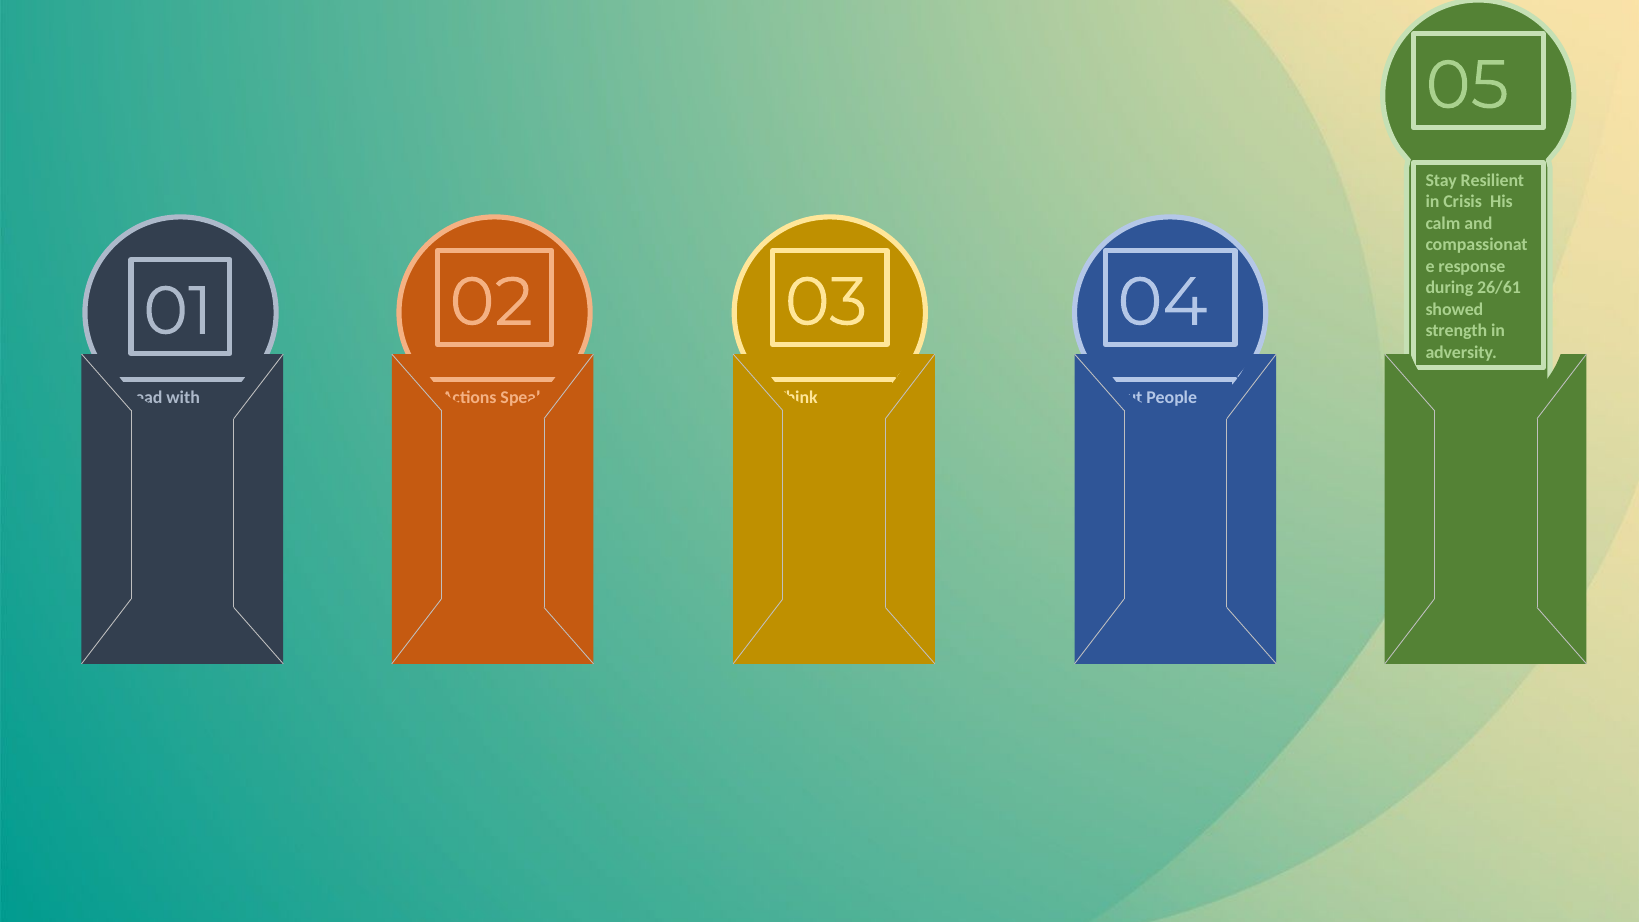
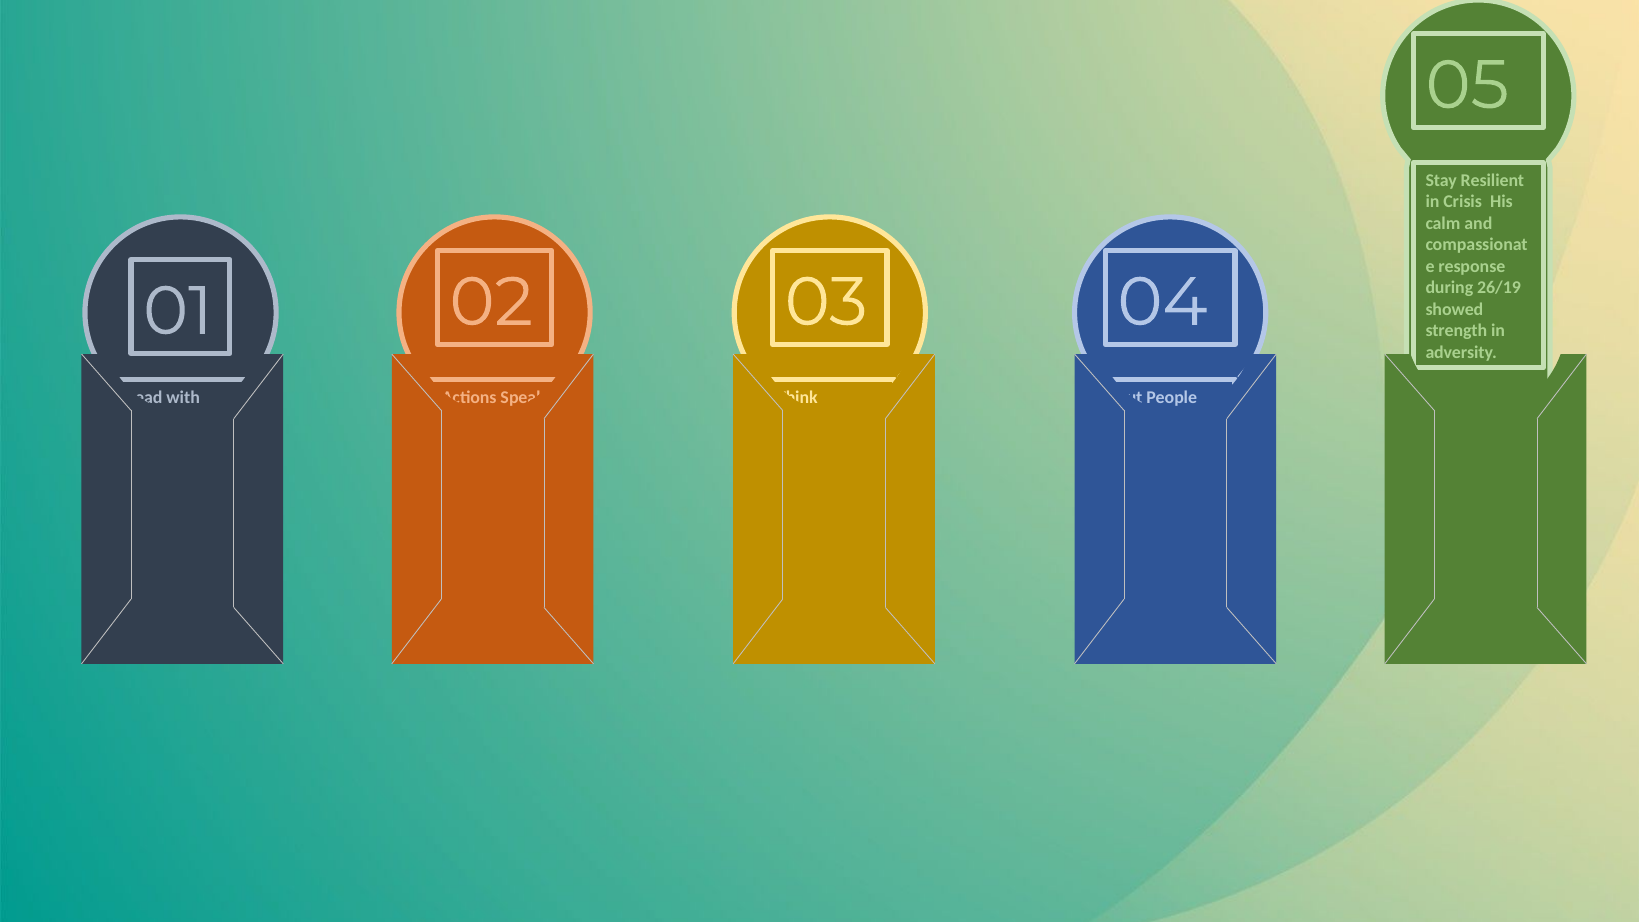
26/61: 26/61 -> 26/19
